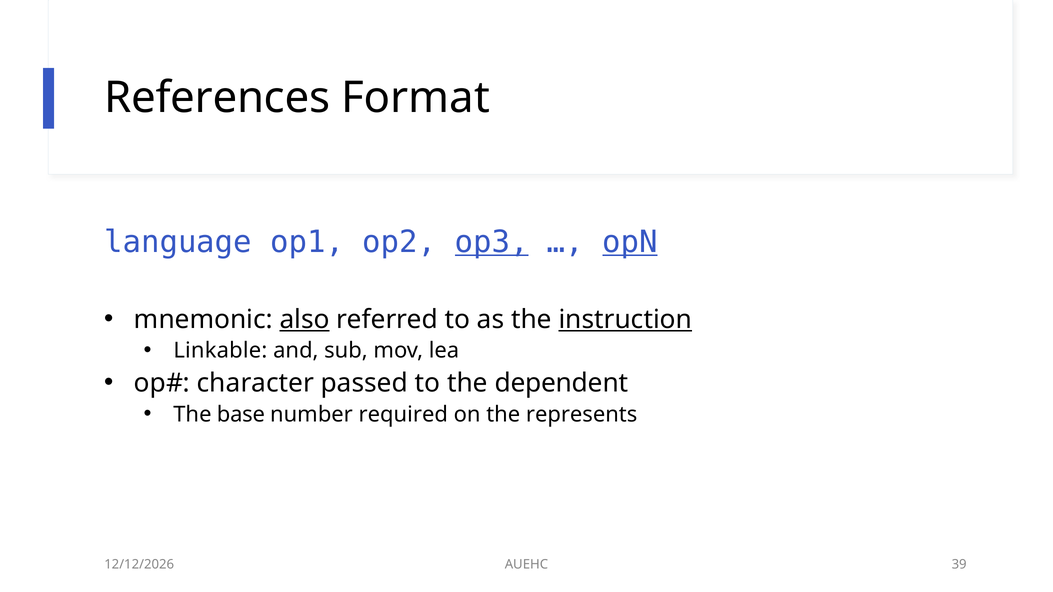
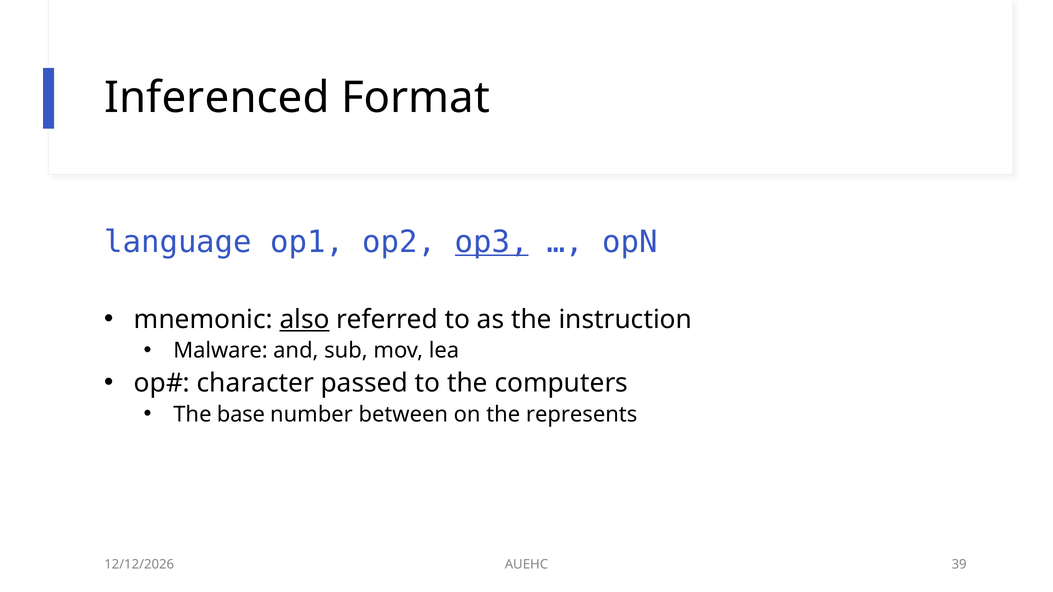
References: References -> Inferenced
opN underline: present -> none
instruction underline: present -> none
Linkable: Linkable -> Malware
dependent: dependent -> computers
required: required -> between
